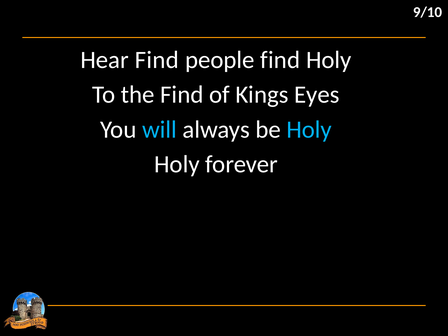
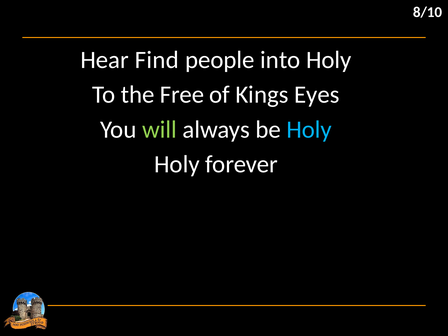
9/10: 9/10 -> 8/10
people find: find -> into
the Find: Find -> Free
will colour: light blue -> light green
